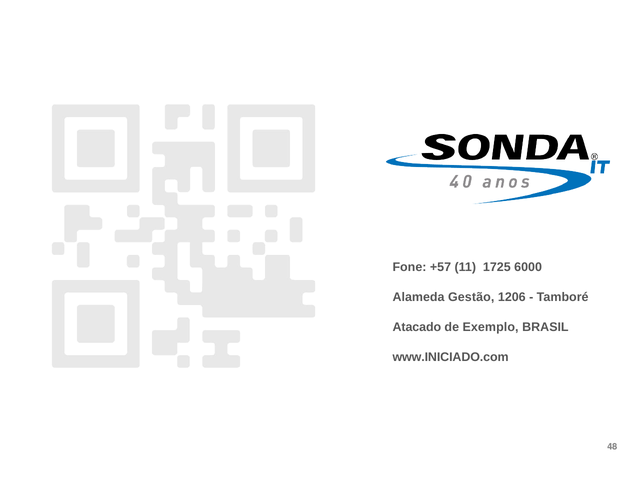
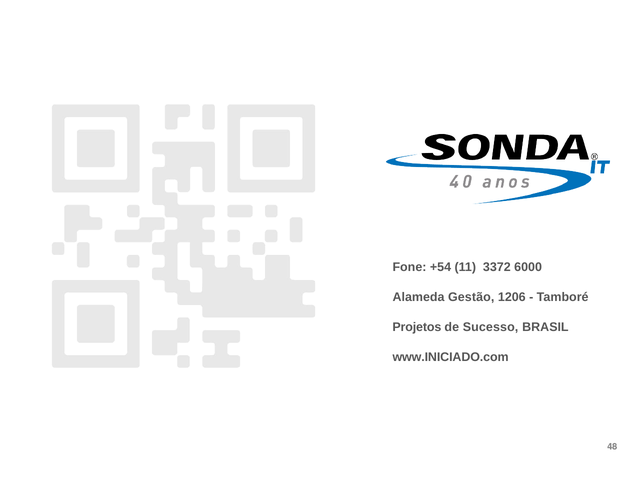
+57: +57 -> +54
1725: 1725 -> 3372
Atacado: Atacado -> Projetos
Exemplo: Exemplo -> Sucesso
